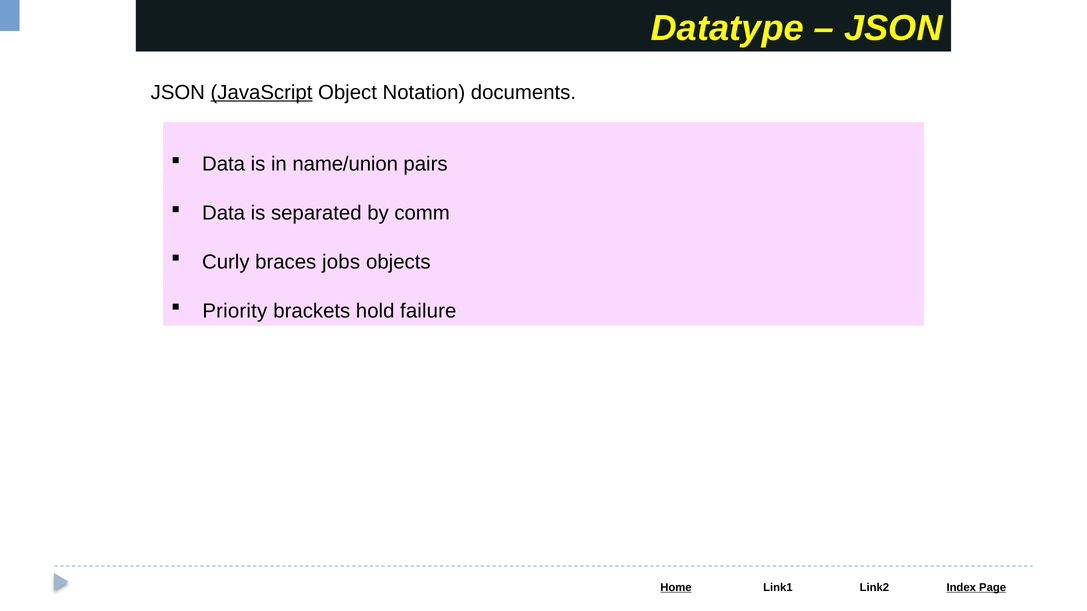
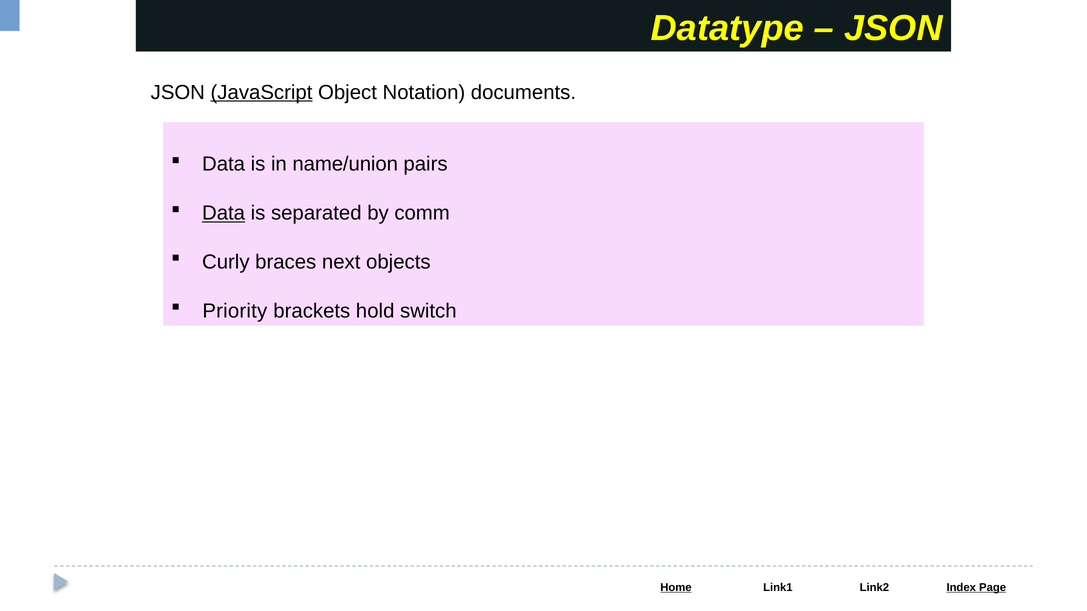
Data at (224, 213) underline: none -> present
jobs: jobs -> next
failure: failure -> switch
